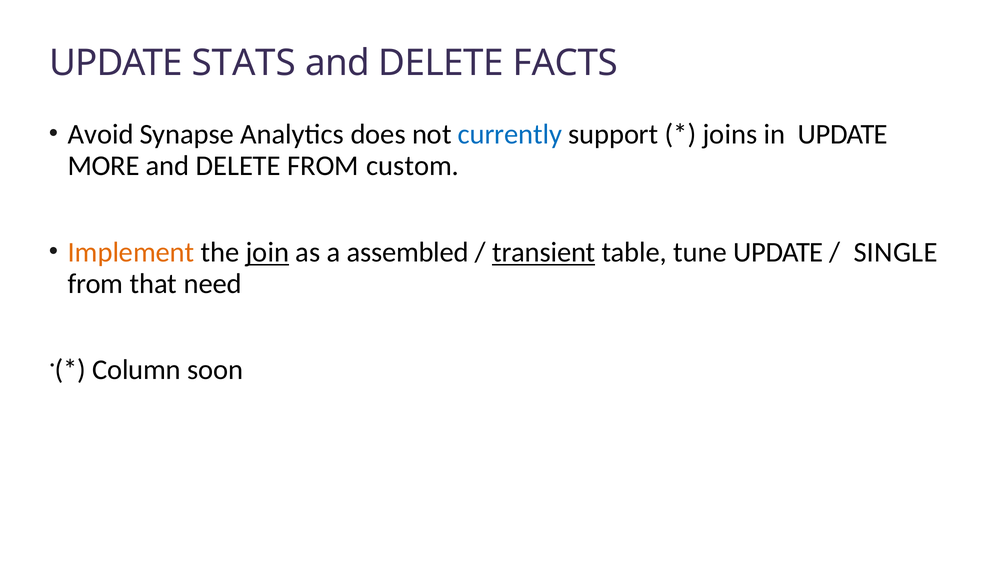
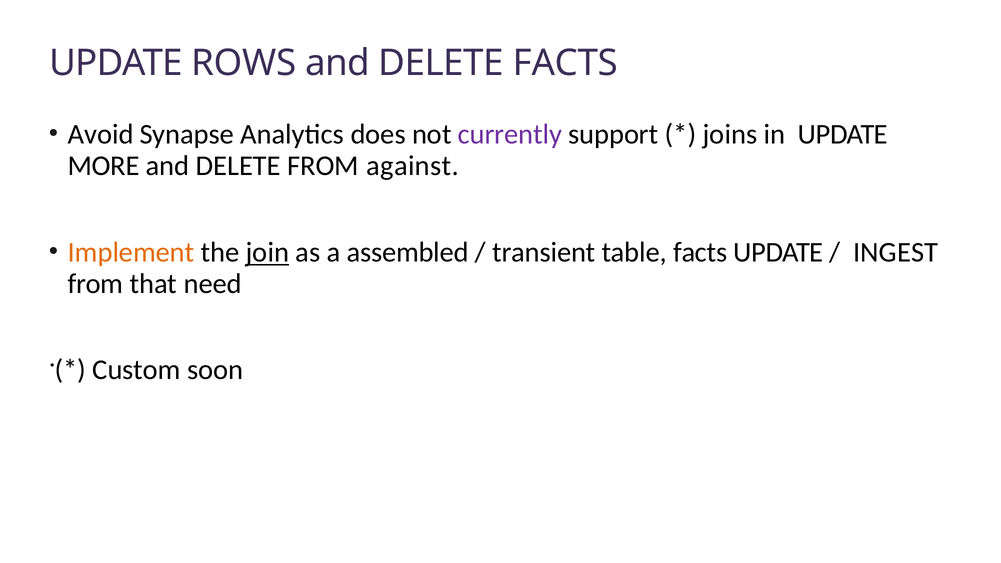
STATS: STATS -> ROWS
currently colour: blue -> purple
custom: custom -> against
transient underline: present -> none
table tune: tune -> facts
SINGLE: SINGLE -> INGEST
Column: Column -> Custom
